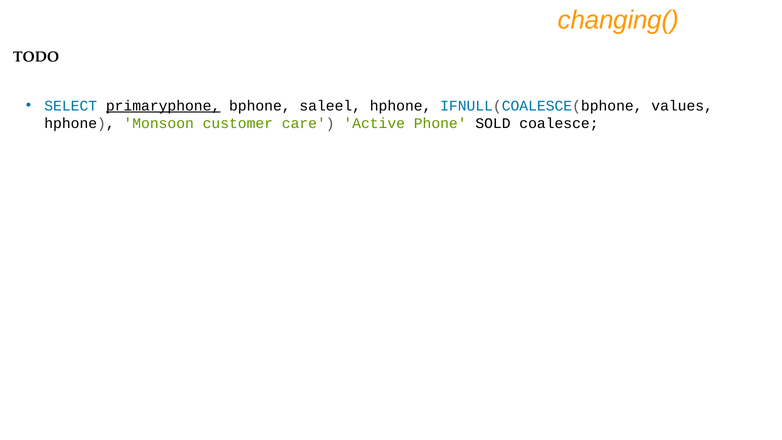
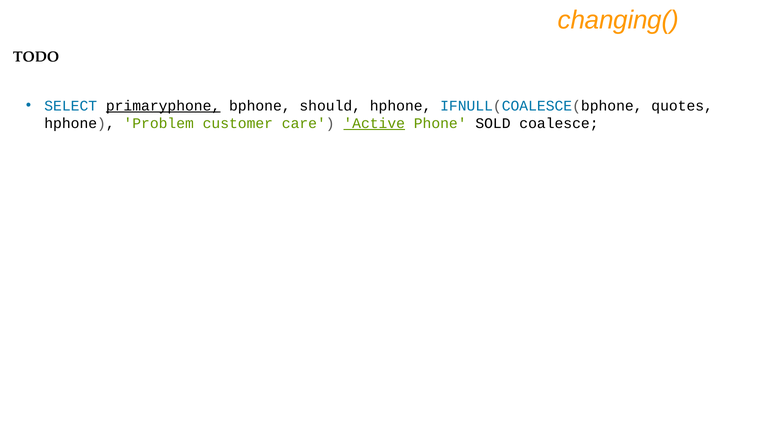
saleel: saleel -> should
values: values -> quotes
Monsoon: Monsoon -> Problem
Active underline: none -> present
